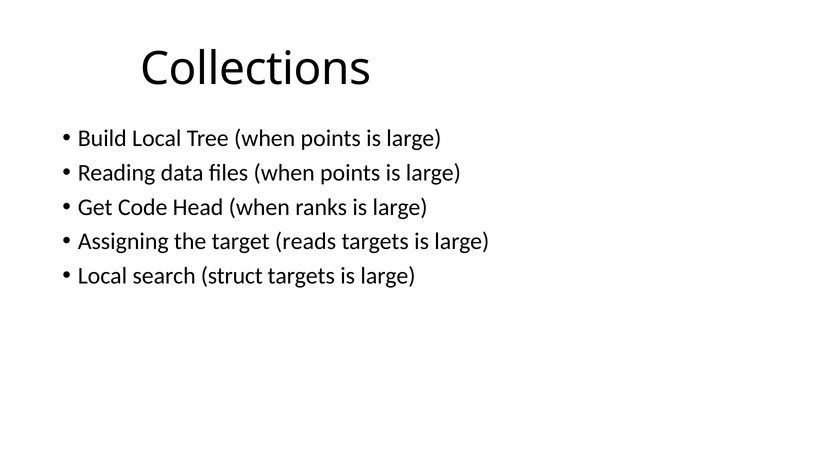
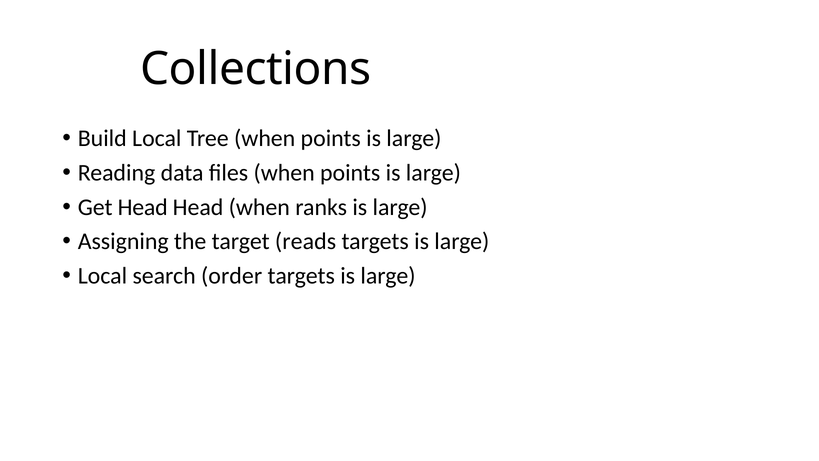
Get Code: Code -> Head
struct: struct -> order
